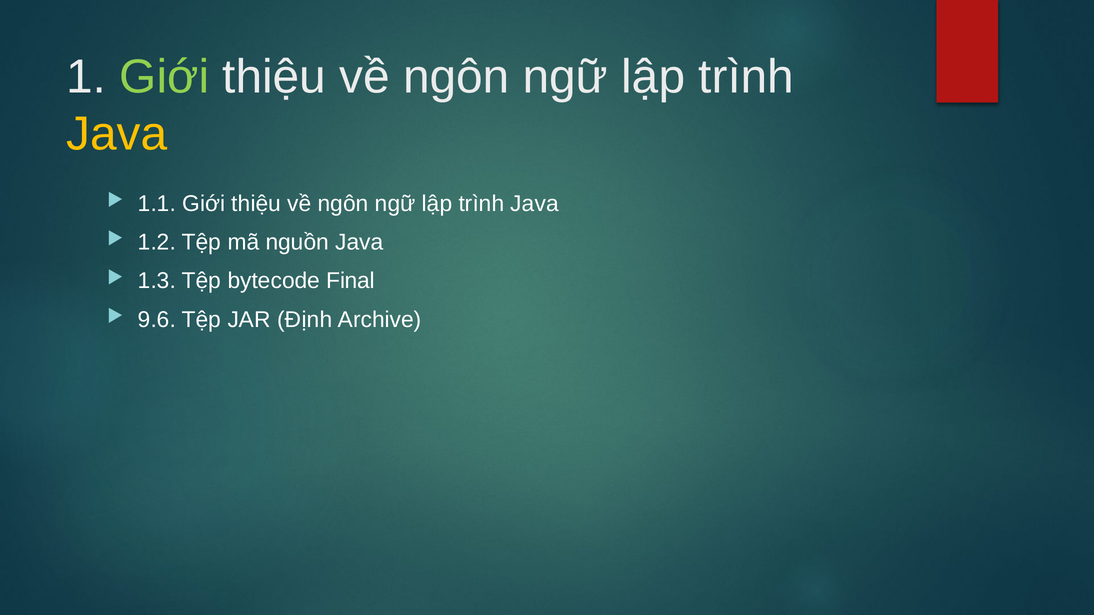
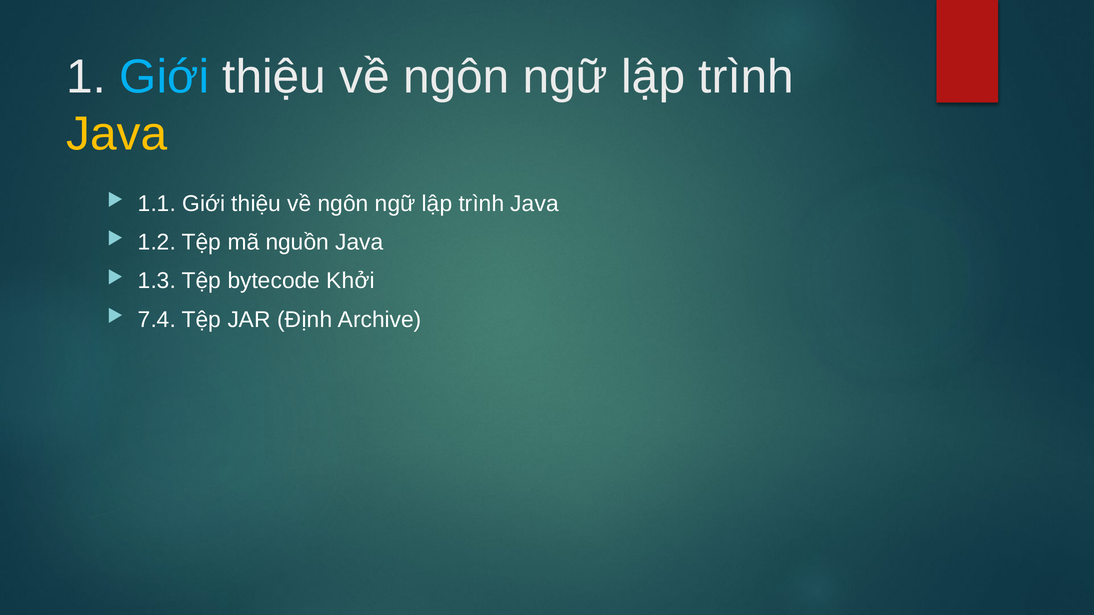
Giới at (164, 77) colour: light green -> light blue
Final: Final -> Khởi
9.6: 9.6 -> 7.4
